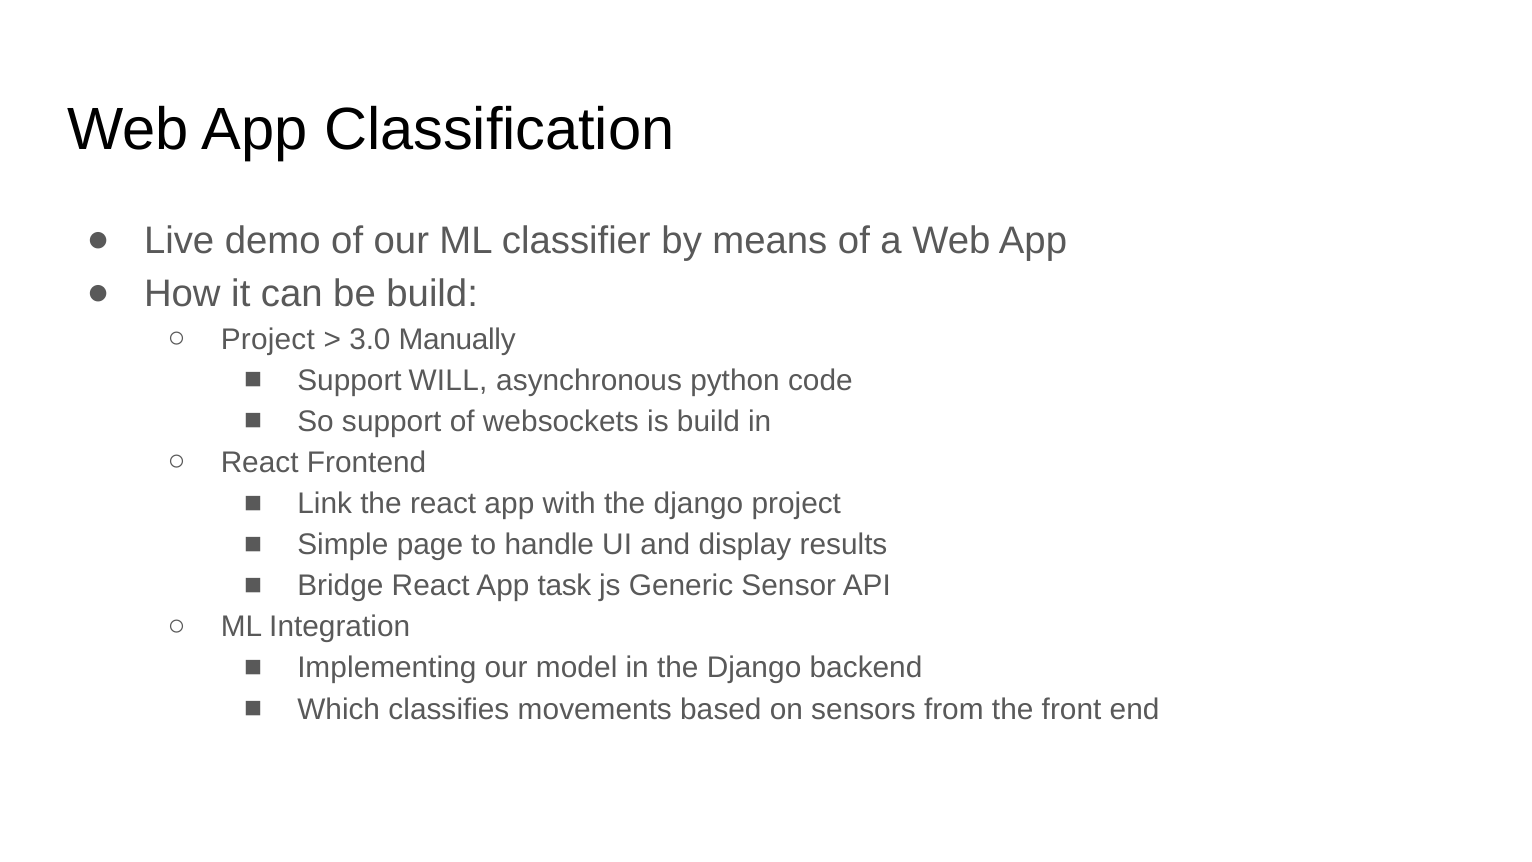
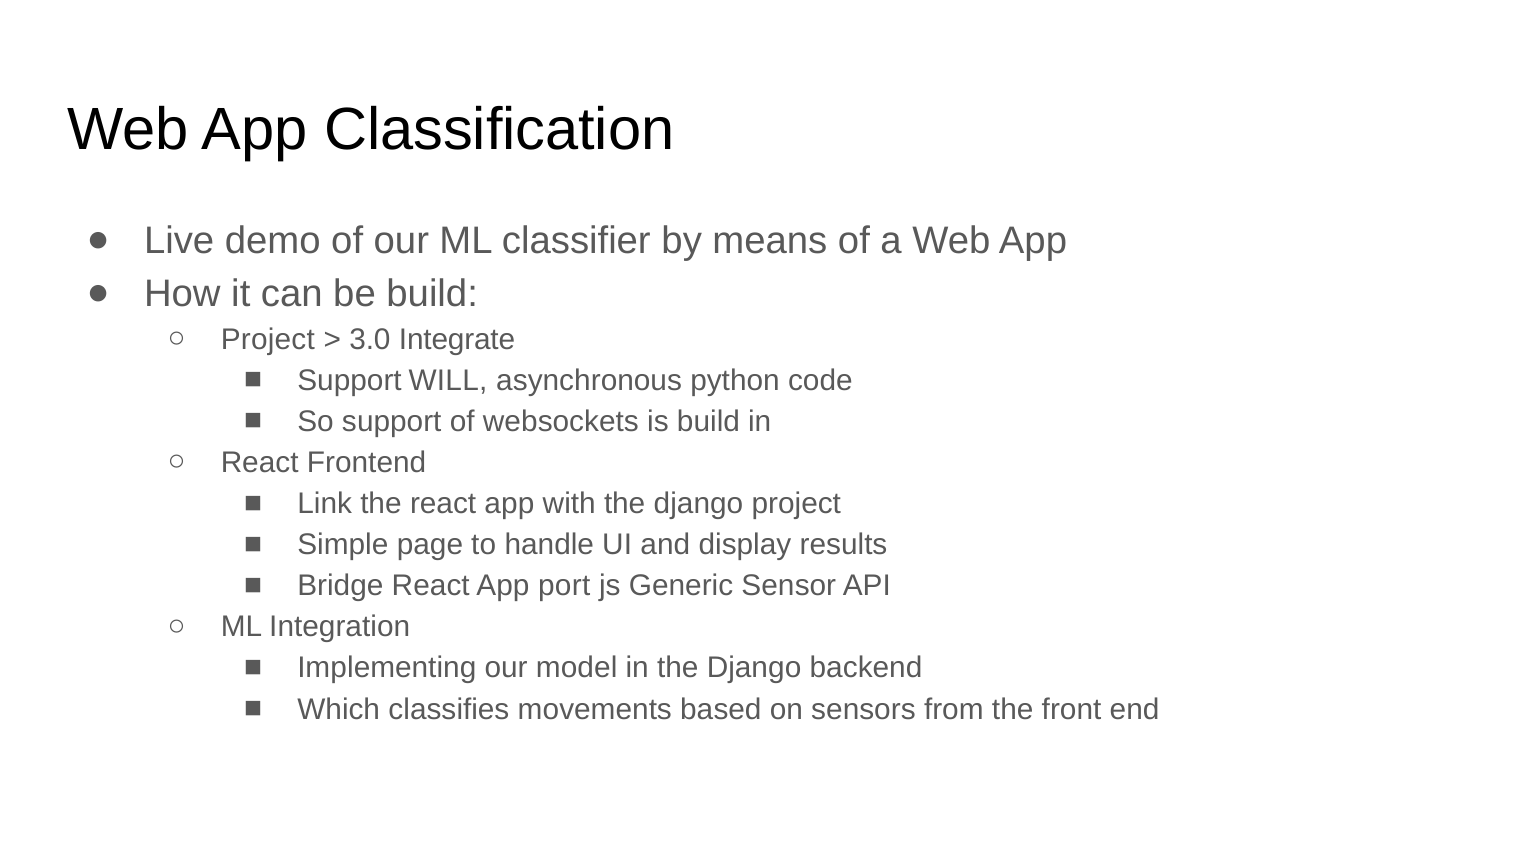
Manually: Manually -> Integrate
task: task -> port
